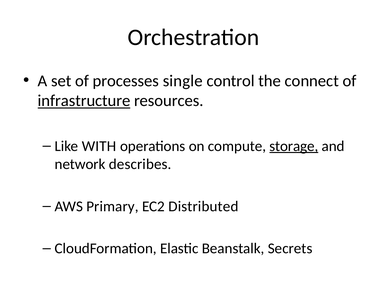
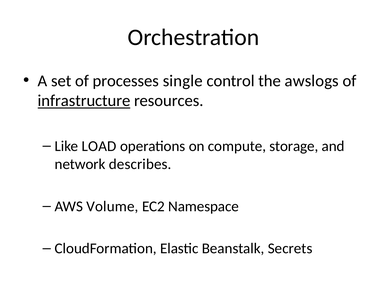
connect: connect -> awslogs
WITH: WITH -> LOAD
storage underline: present -> none
Primary: Primary -> Volume
Distributed: Distributed -> Namespace
